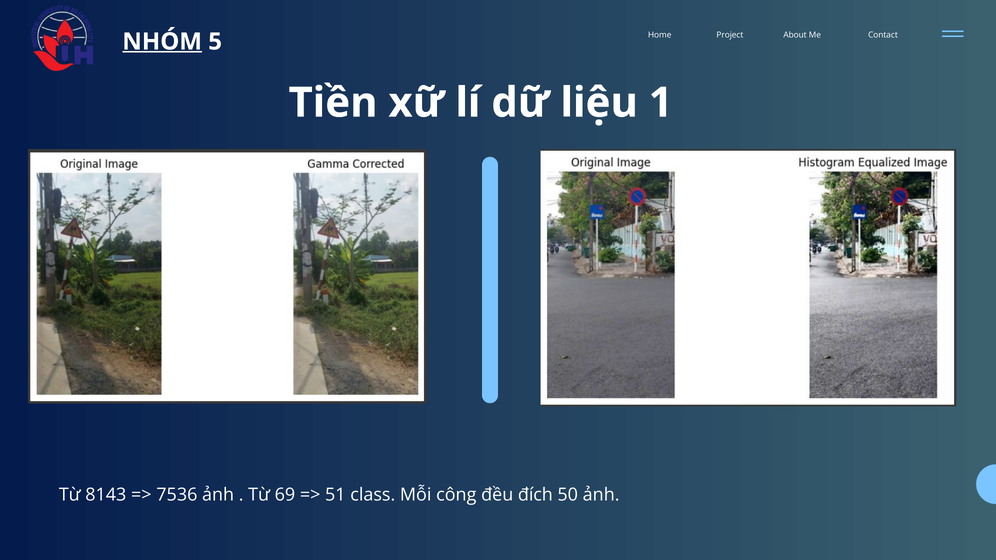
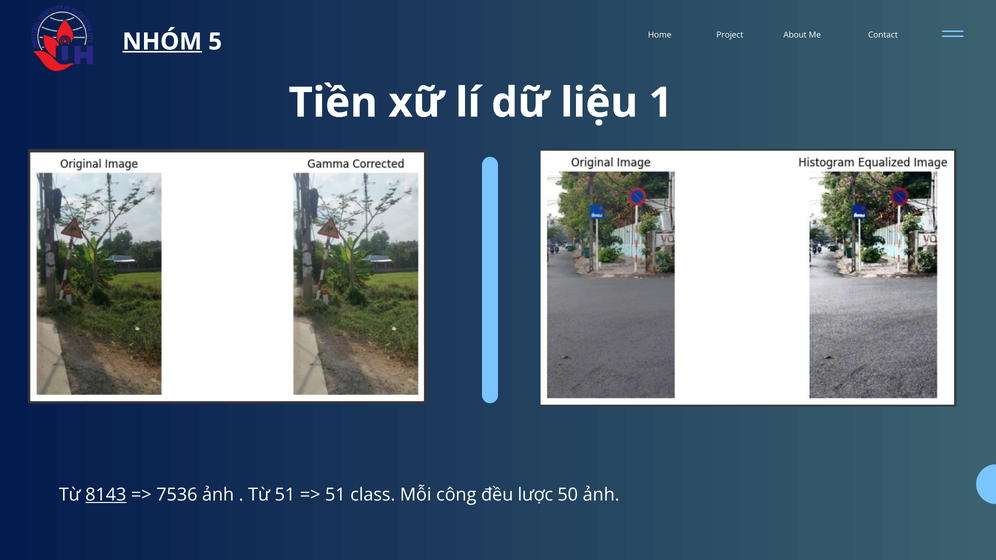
8143 underline: none -> present
Từ 69: 69 -> 51
đích: đích -> lược
